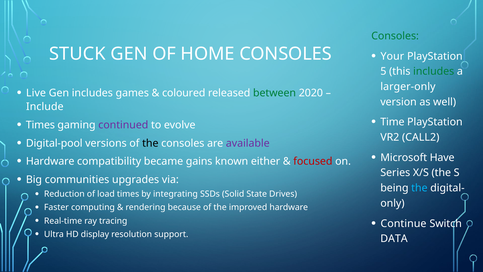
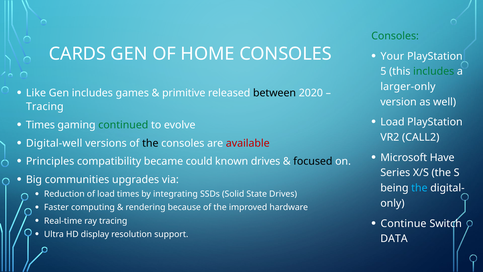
STUCK: STUCK -> CARDS
Live: Live -> Like
coloured: coloured -> primitive
between colour: green -> black
Include at (45, 107): Include -> Tracing
Time at (392, 122): Time -> Load
continued colour: purple -> green
Digital-pool: Digital-pool -> Digital-well
available colour: purple -> red
Hardware at (50, 161): Hardware -> Principles
gains: gains -> could
known either: either -> drives
focused colour: red -> black
